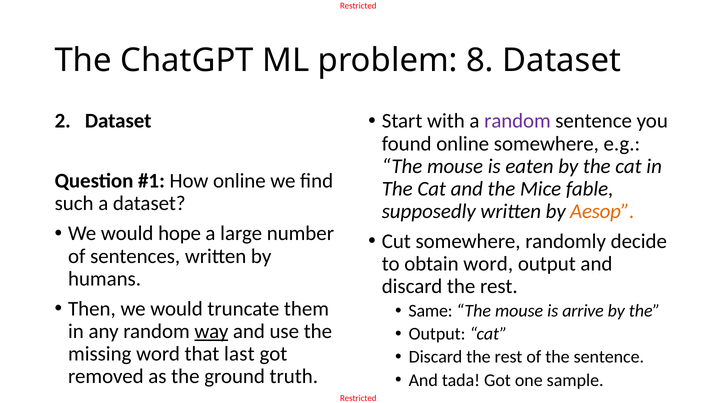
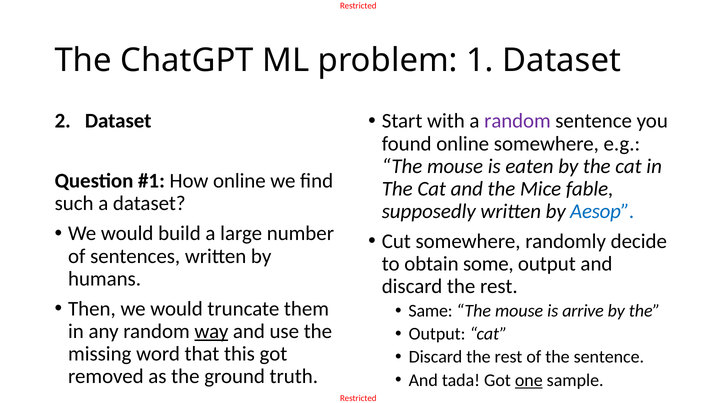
8: 8 -> 1
Aesop colour: orange -> blue
hope: hope -> build
obtain word: word -> some
last: last -> this
one underline: none -> present
